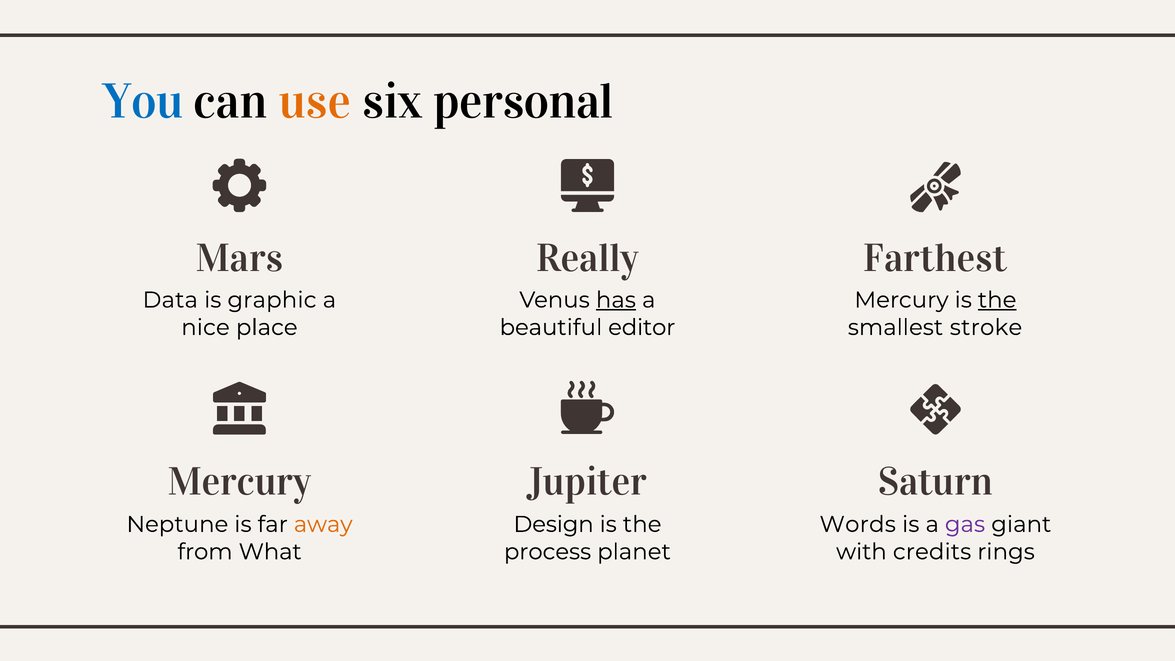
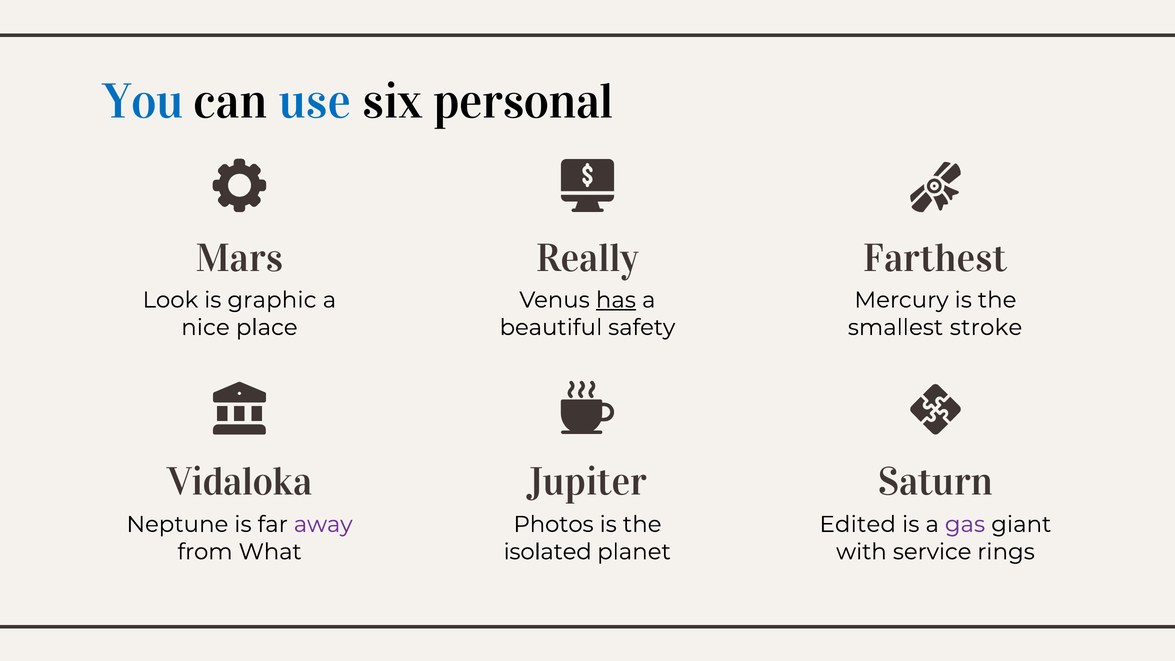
use colour: orange -> blue
Data: Data -> Look
the at (997, 300) underline: present -> none
editor: editor -> safety
Mercury at (240, 482): Mercury -> Vidaloka
away colour: orange -> purple
Design: Design -> Photos
Words: Words -> Edited
process: process -> isolated
credits: credits -> service
